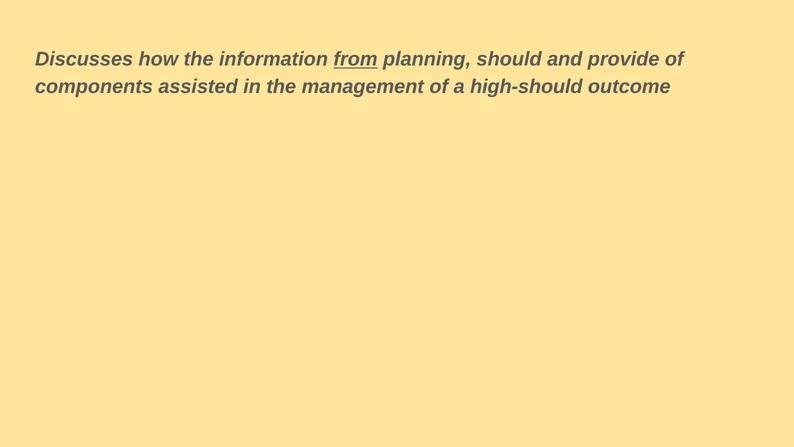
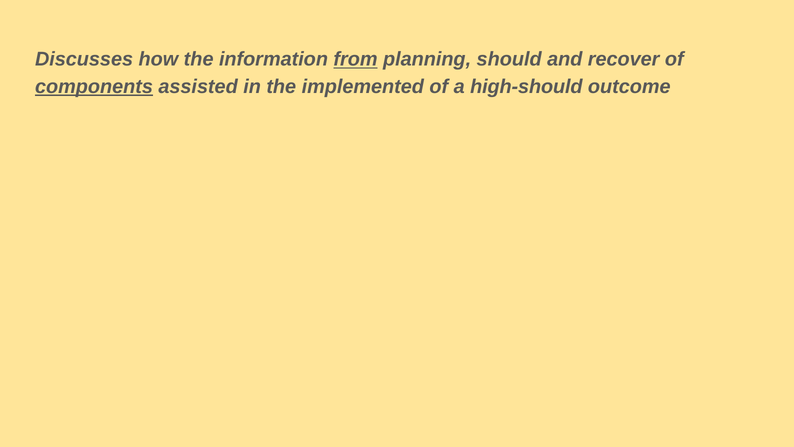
provide: provide -> recover
components underline: none -> present
management: management -> implemented
